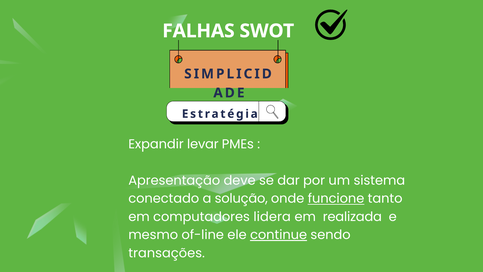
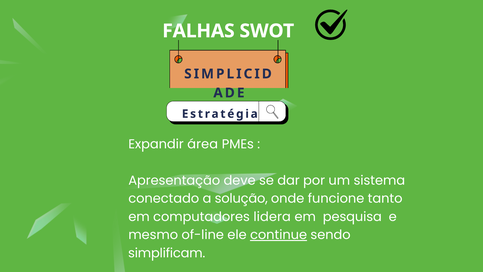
levar: levar -> área
funcione underline: present -> none
realizada: realizada -> pesquisa
transações: transações -> simplificam
